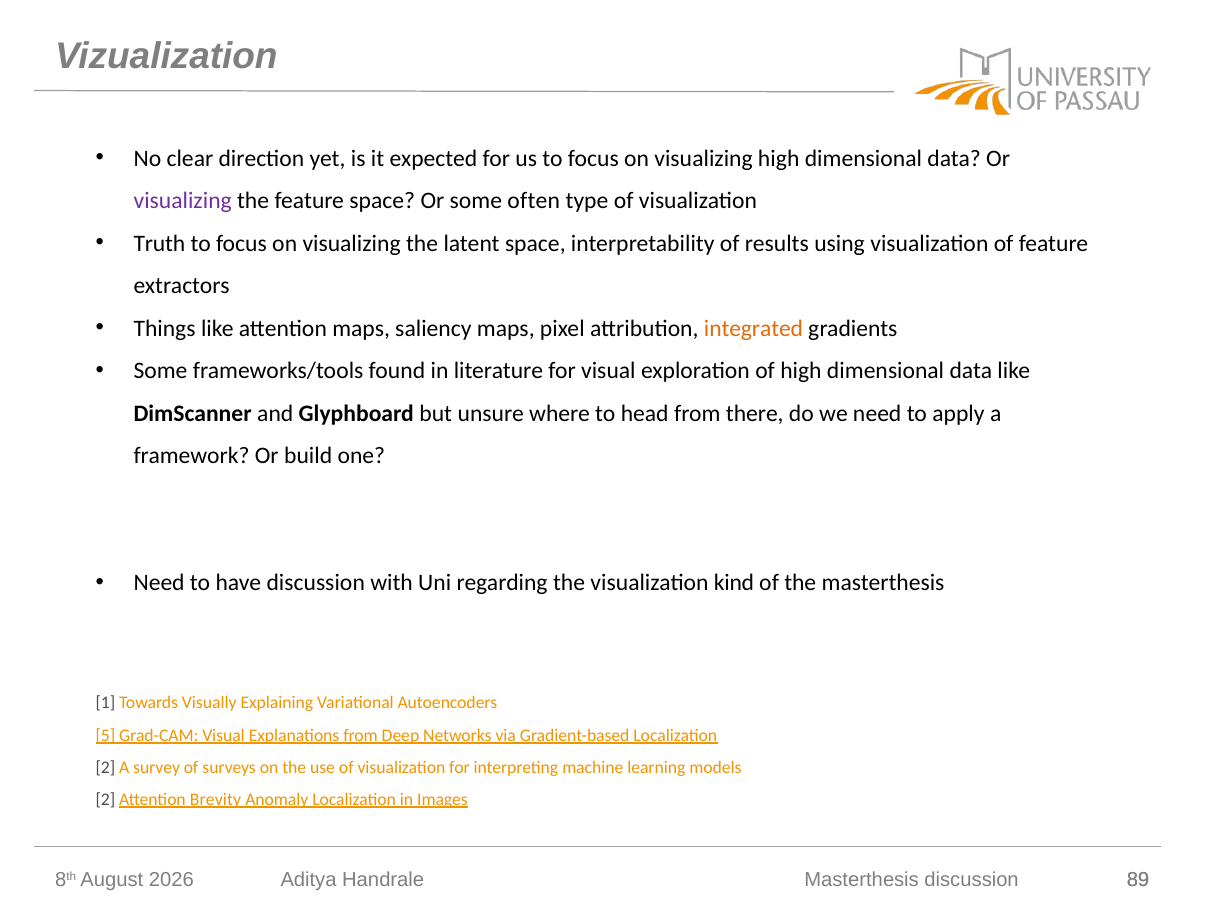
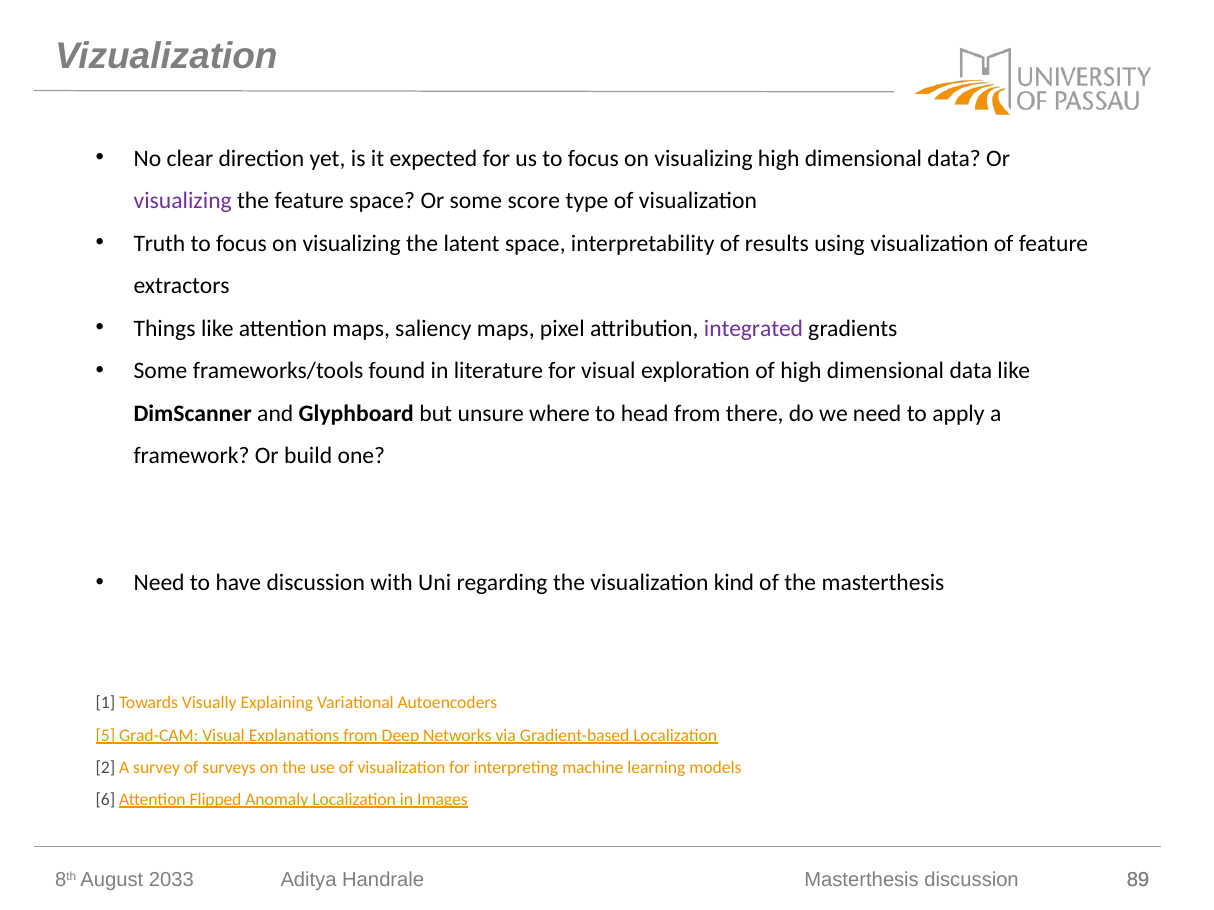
often: often -> score
integrated colour: orange -> purple
2 at (105, 800): 2 -> 6
Brevity: Brevity -> Flipped
2026: 2026 -> 2033
